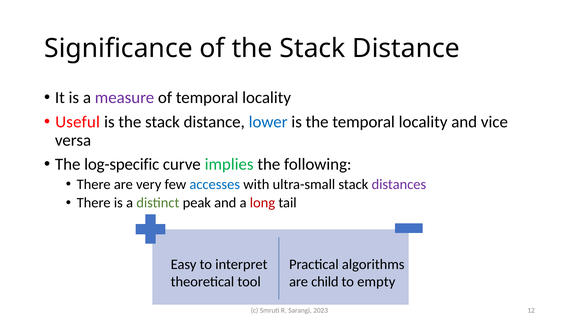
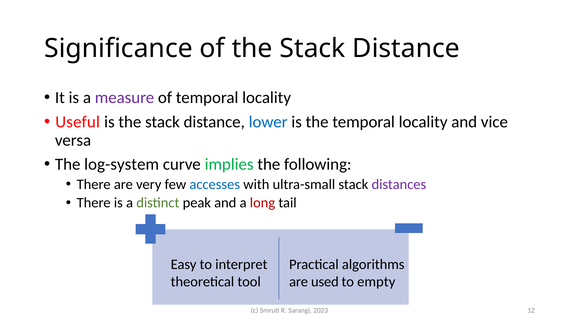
log-specific: log-specific -> log-system
child: child -> used
